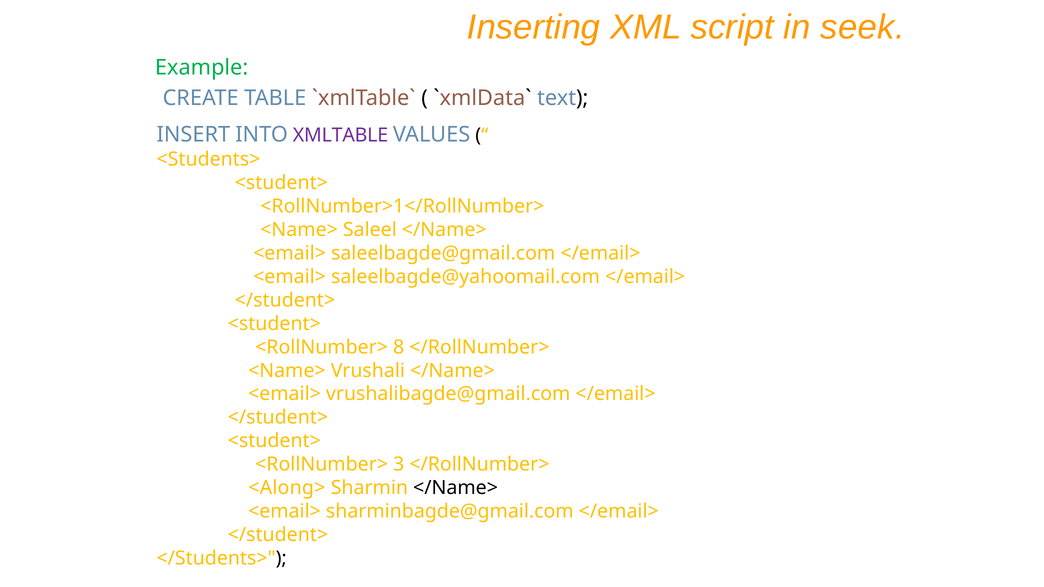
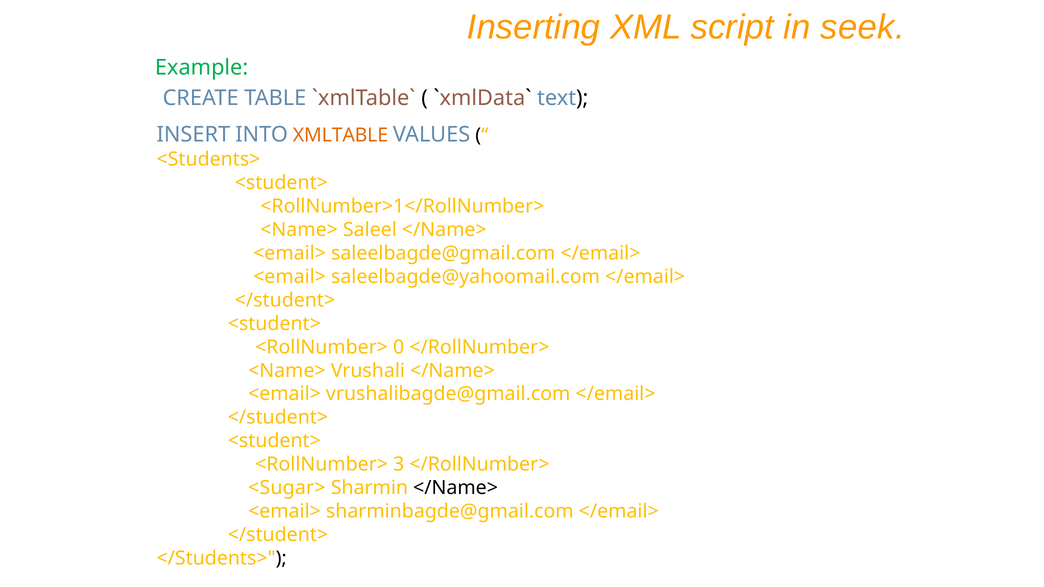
XMLTABLE colour: purple -> orange
8: 8 -> 0
<Along>: <Along> -> <Sugar>
